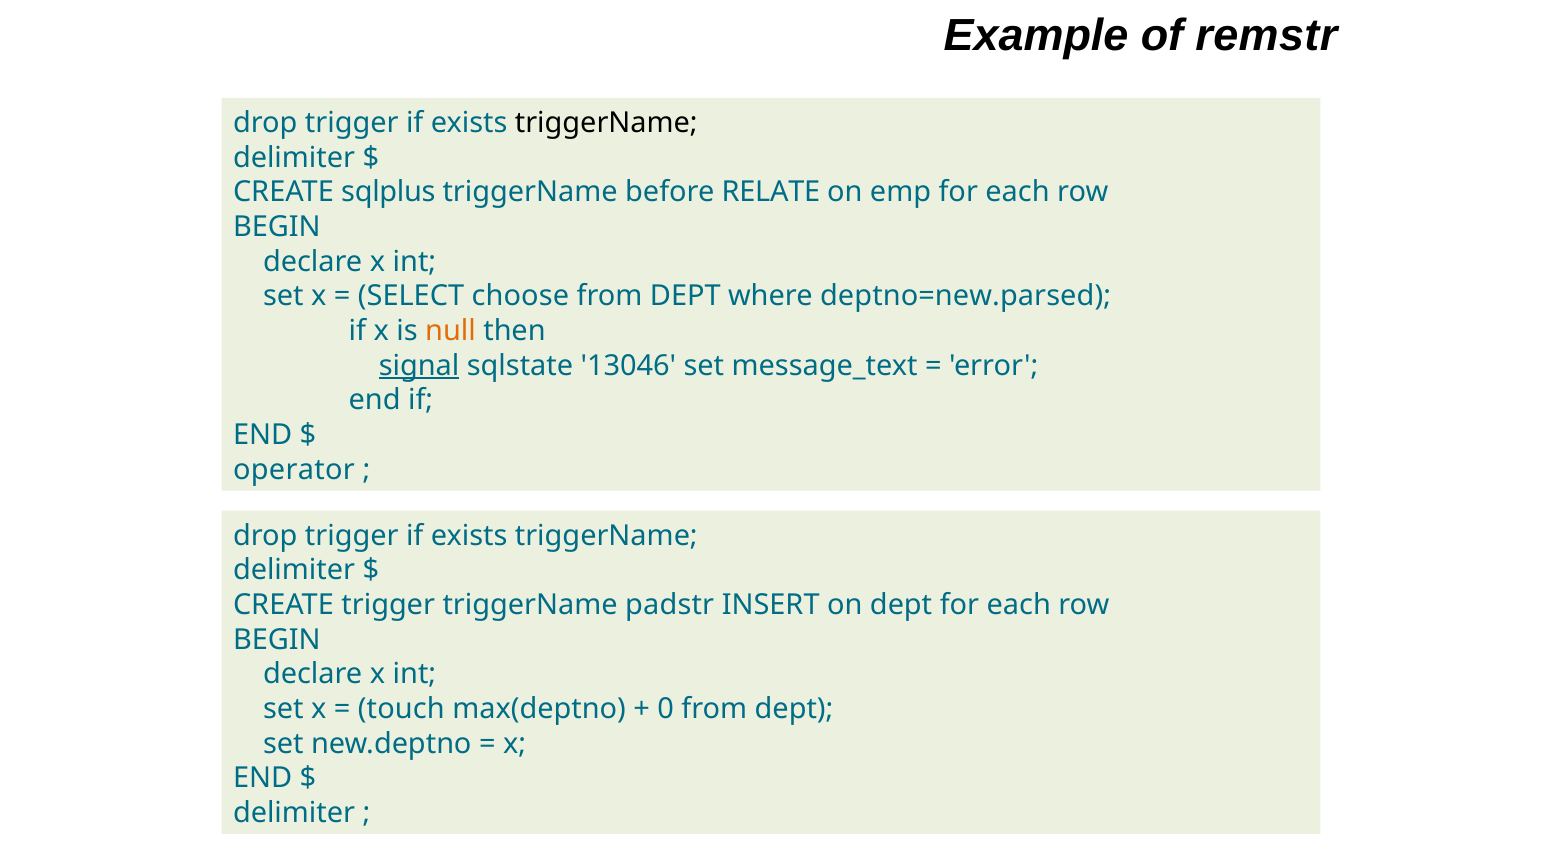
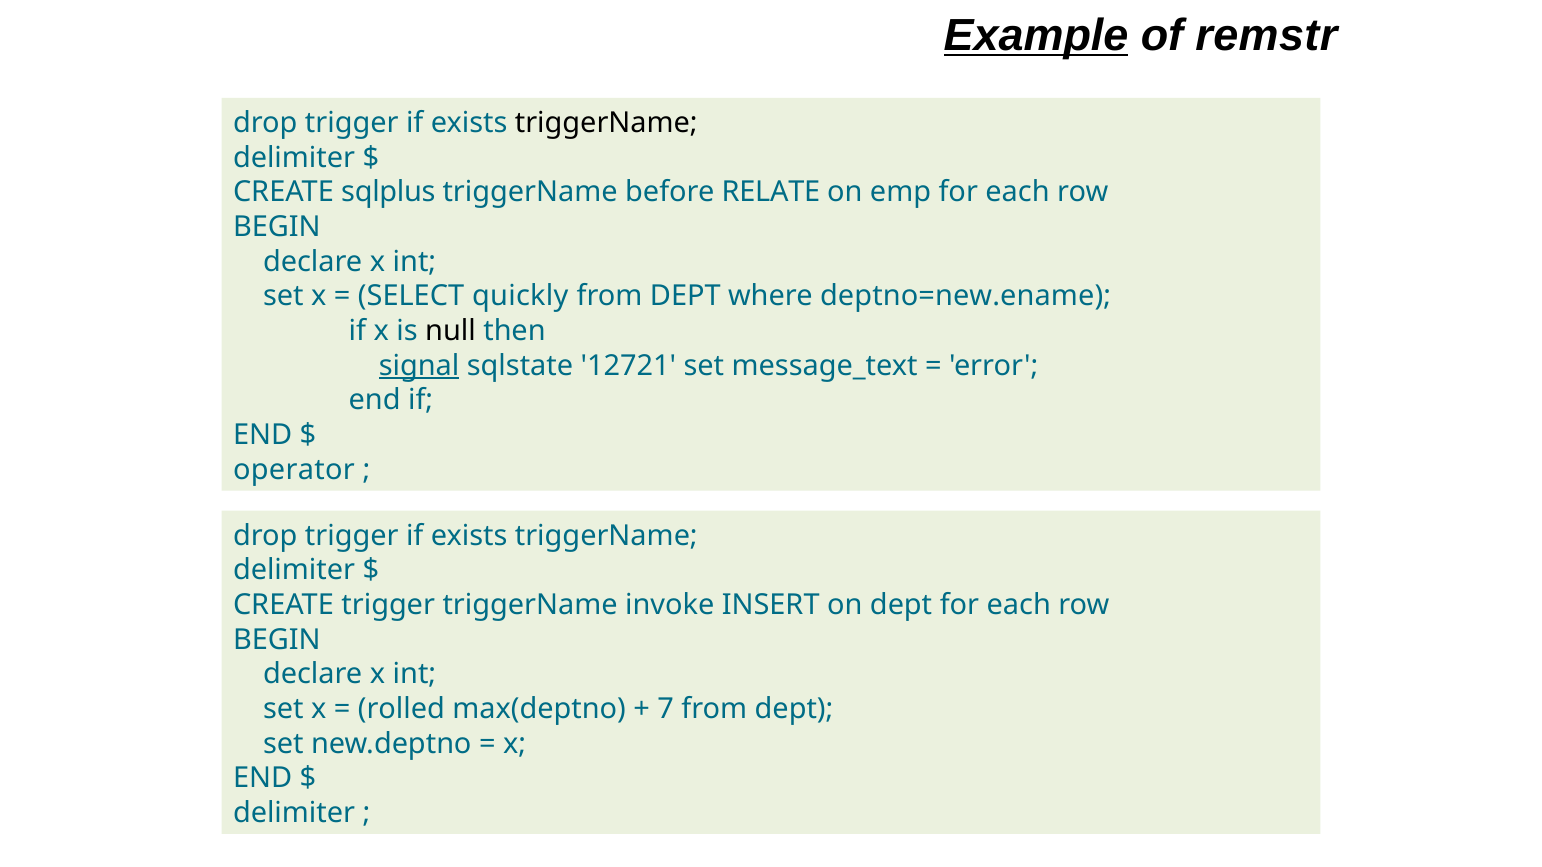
Example underline: none -> present
choose: choose -> quickly
deptno=new.parsed: deptno=new.parsed -> deptno=new.ename
null colour: orange -> black
13046: 13046 -> 12721
padstr: padstr -> invoke
touch: touch -> rolled
0: 0 -> 7
